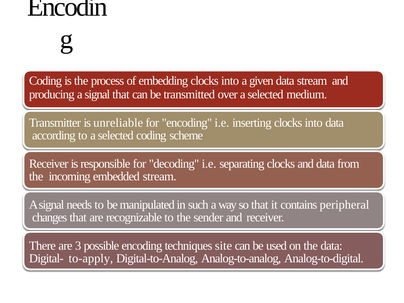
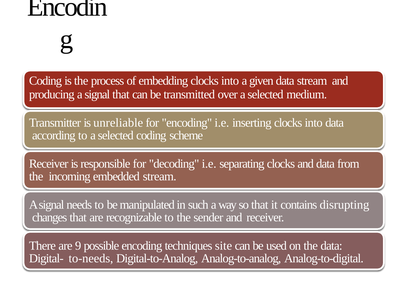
peripheral: peripheral -> disrupting
3: 3 -> 9
to-apply: to-apply -> to-needs
